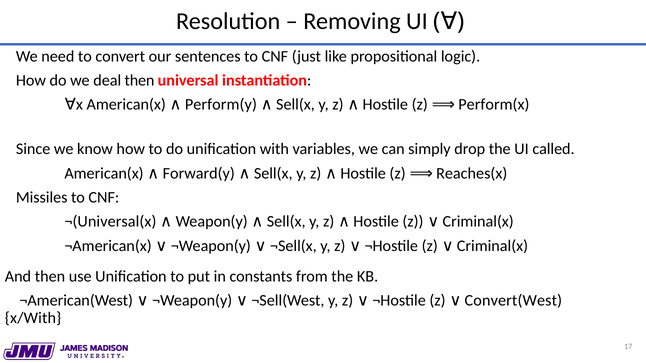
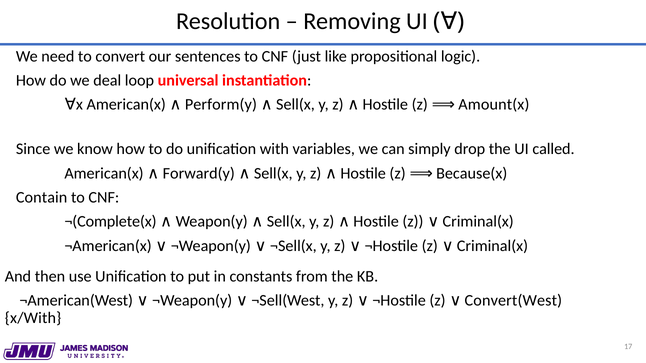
deal then: then -> loop
Perform(x: Perform(x -> Amount(x
Reaches(x: Reaches(x -> Because(x
Missiles: Missiles -> Contain
¬(Universal(x: ¬(Universal(x -> ¬(Complete(x
